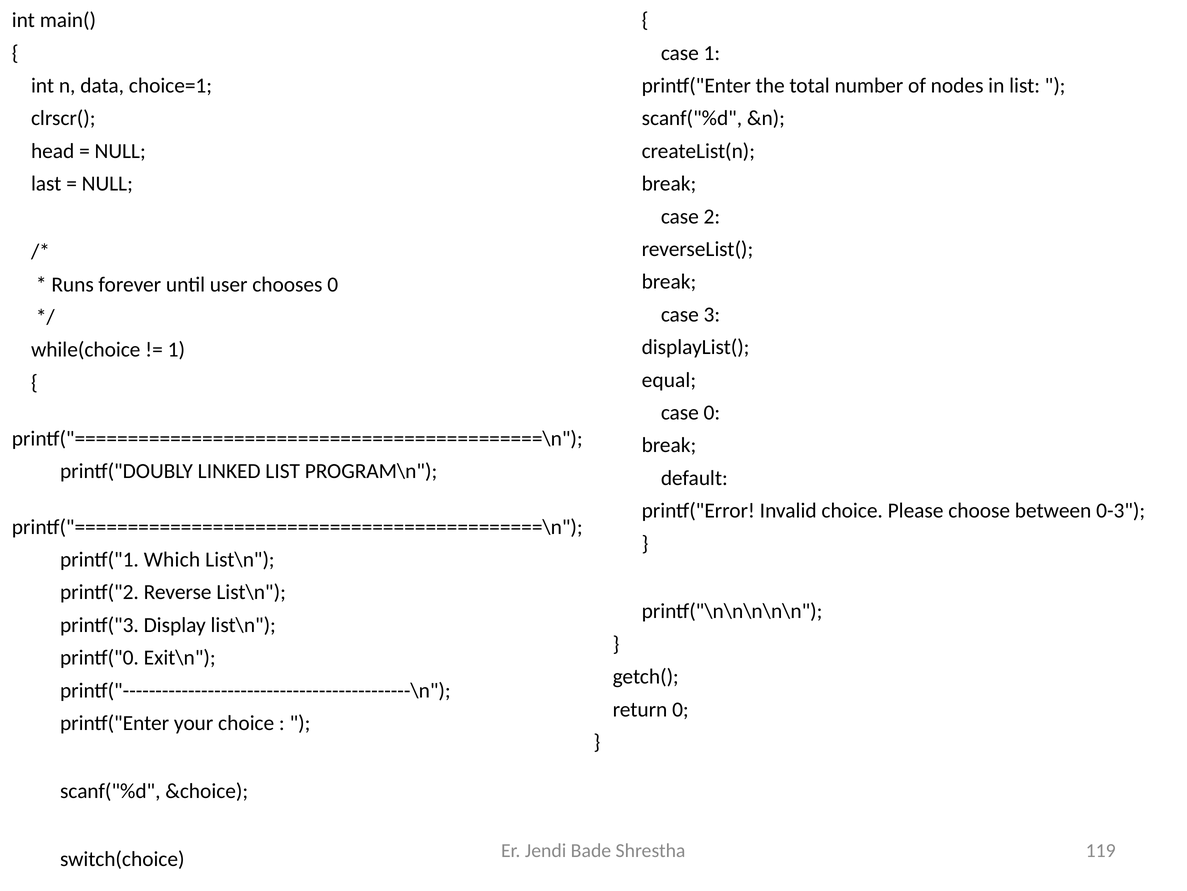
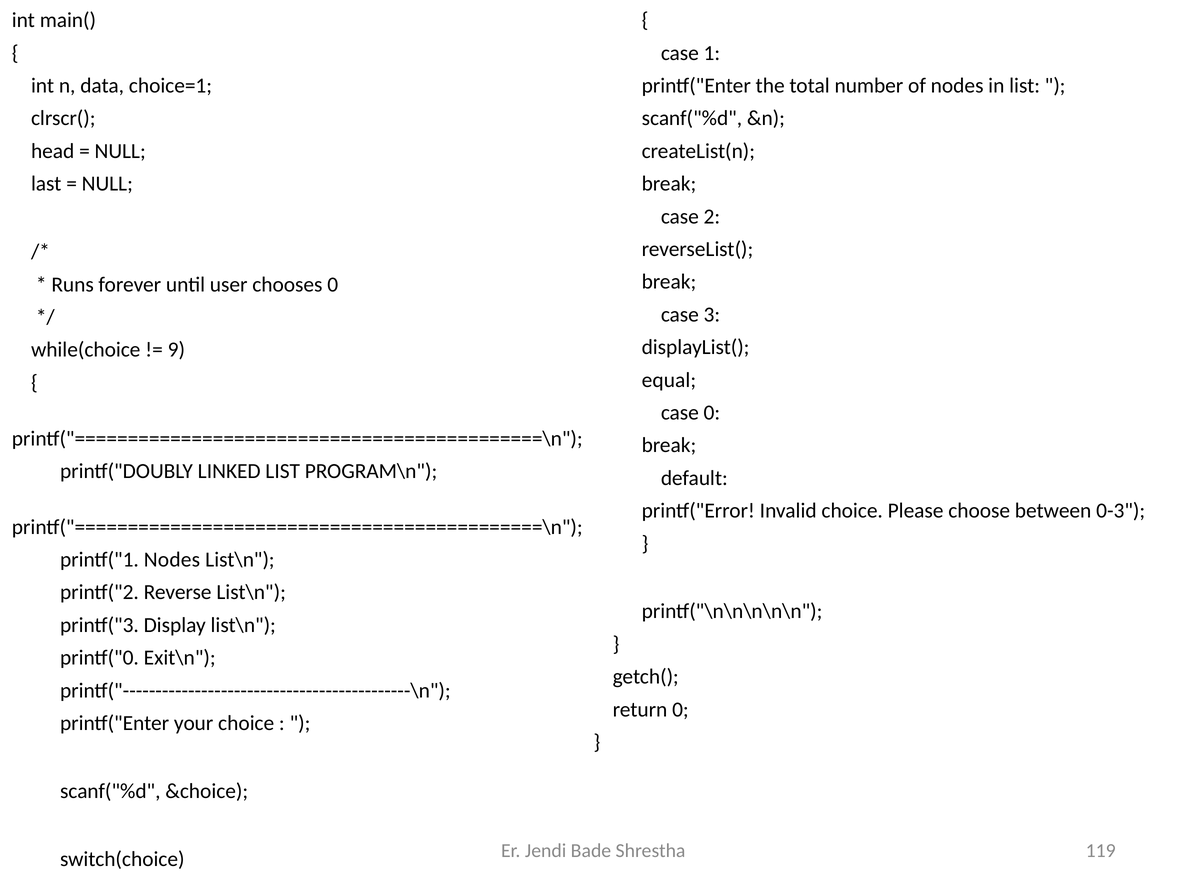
1 at (176, 350): 1 -> 9
printf("1 Which: Which -> Nodes
